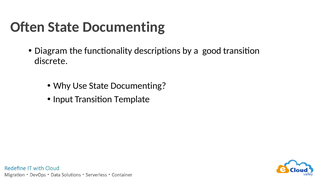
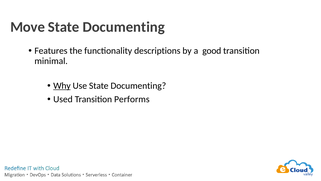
Often: Often -> Move
Diagram: Diagram -> Features
discrete: discrete -> minimal
Why underline: none -> present
Input: Input -> Used
Template: Template -> Performs
